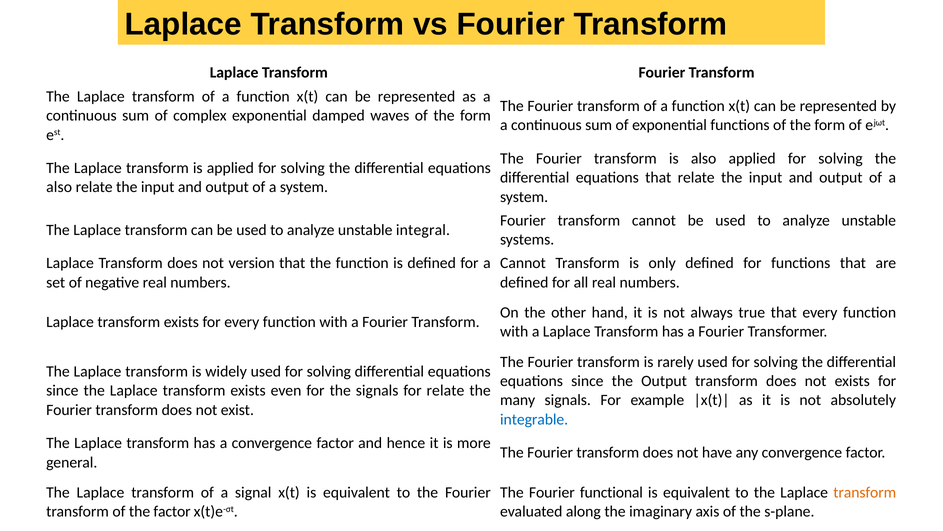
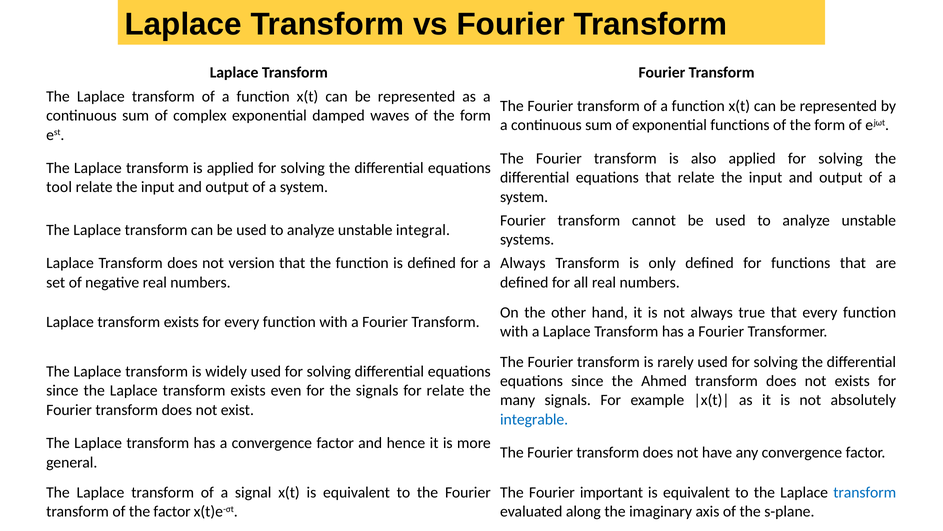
also at (59, 187): also -> tool
Cannot at (523, 263): Cannot -> Always
the Output: Output -> Ahmed
functional: functional -> important
transform at (865, 492) colour: orange -> blue
